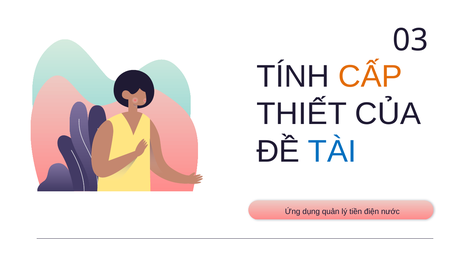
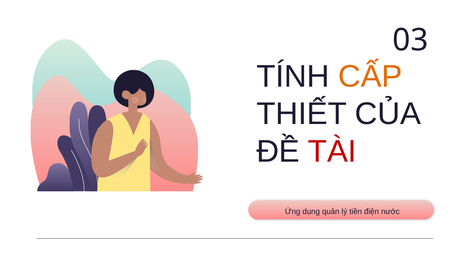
TÀI colour: blue -> red
